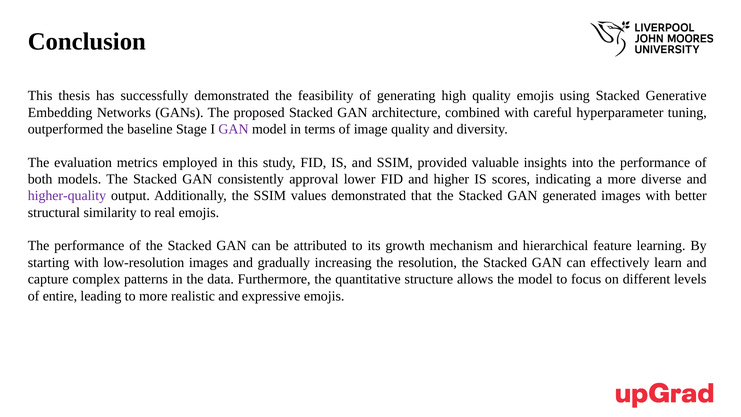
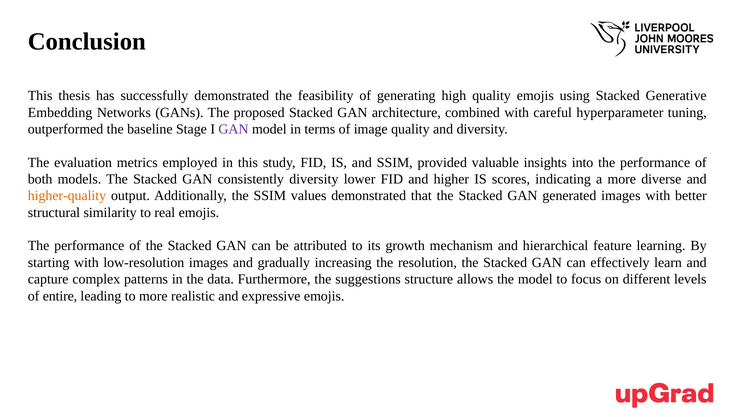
consistently approval: approval -> diversity
higher-quality colour: purple -> orange
quantitative: quantitative -> suggestions
